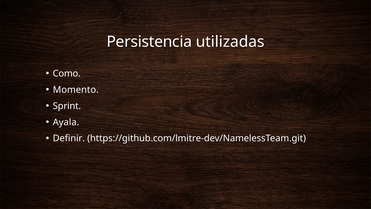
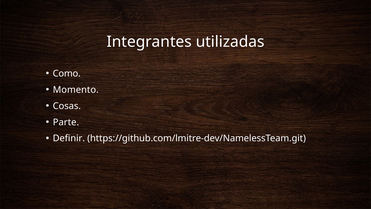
Persistencia: Persistencia -> Integrantes
Sprint: Sprint -> Cosas
Ayala: Ayala -> Parte
